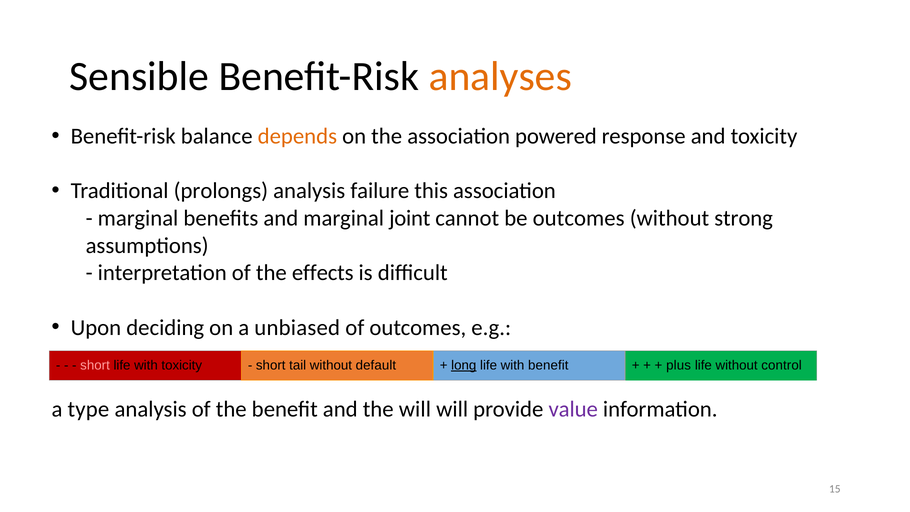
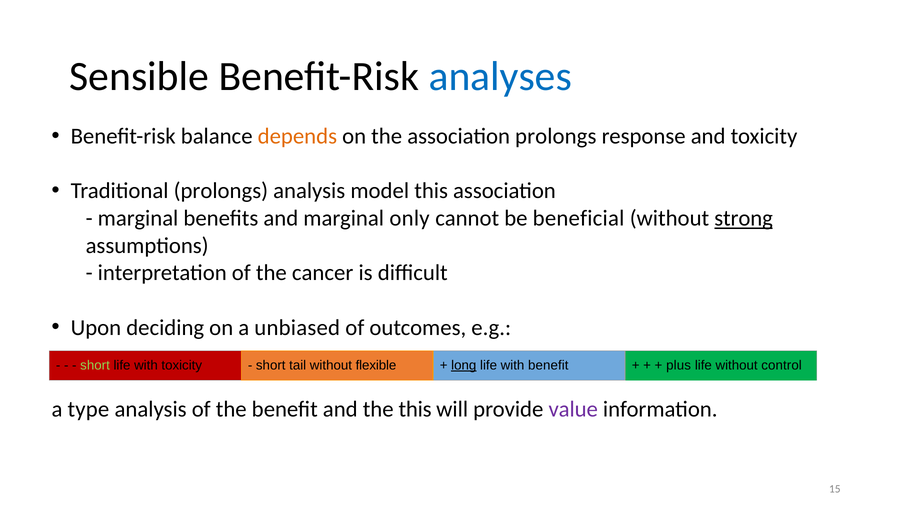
analyses colour: orange -> blue
association powered: powered -> prolongs
failure: failure -> model
joint: joint -> only
be outcomes: outcomes -> beneficial
strong underline: none -> present
effects: effects -> cancer
short at (95, 365) colour: pink -> light green
default: default -> flexible
the will: will -> this
